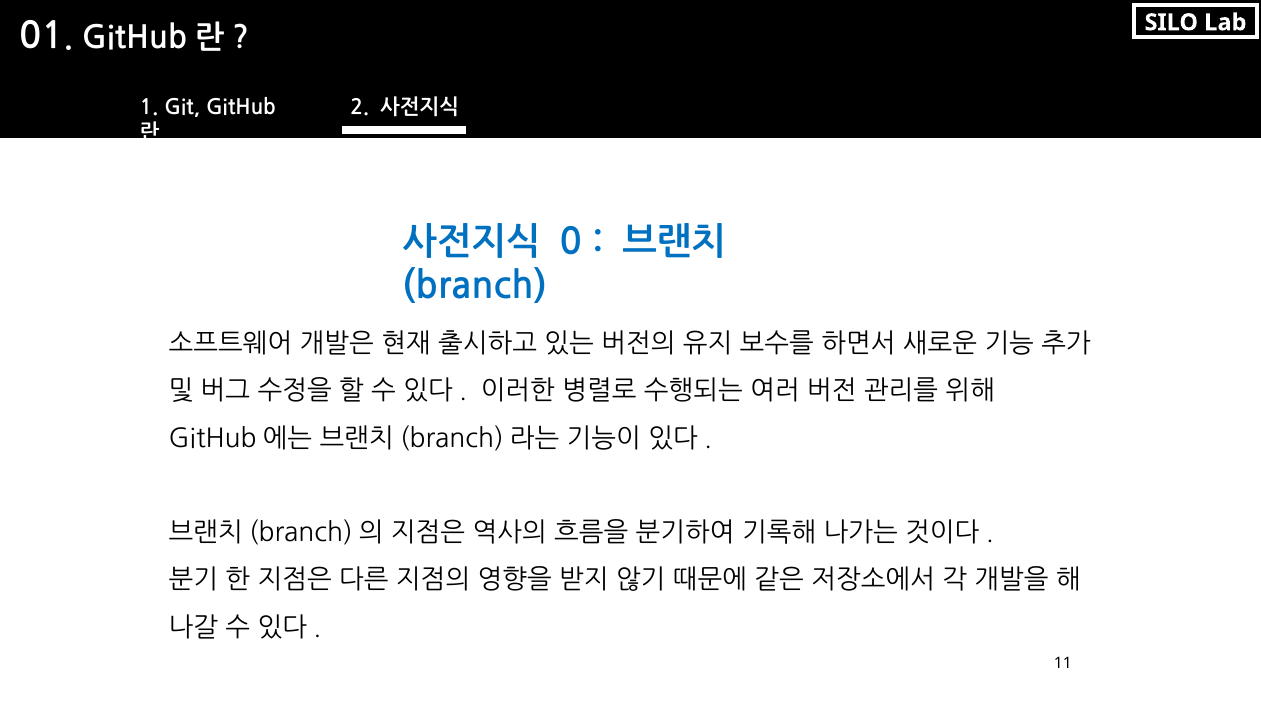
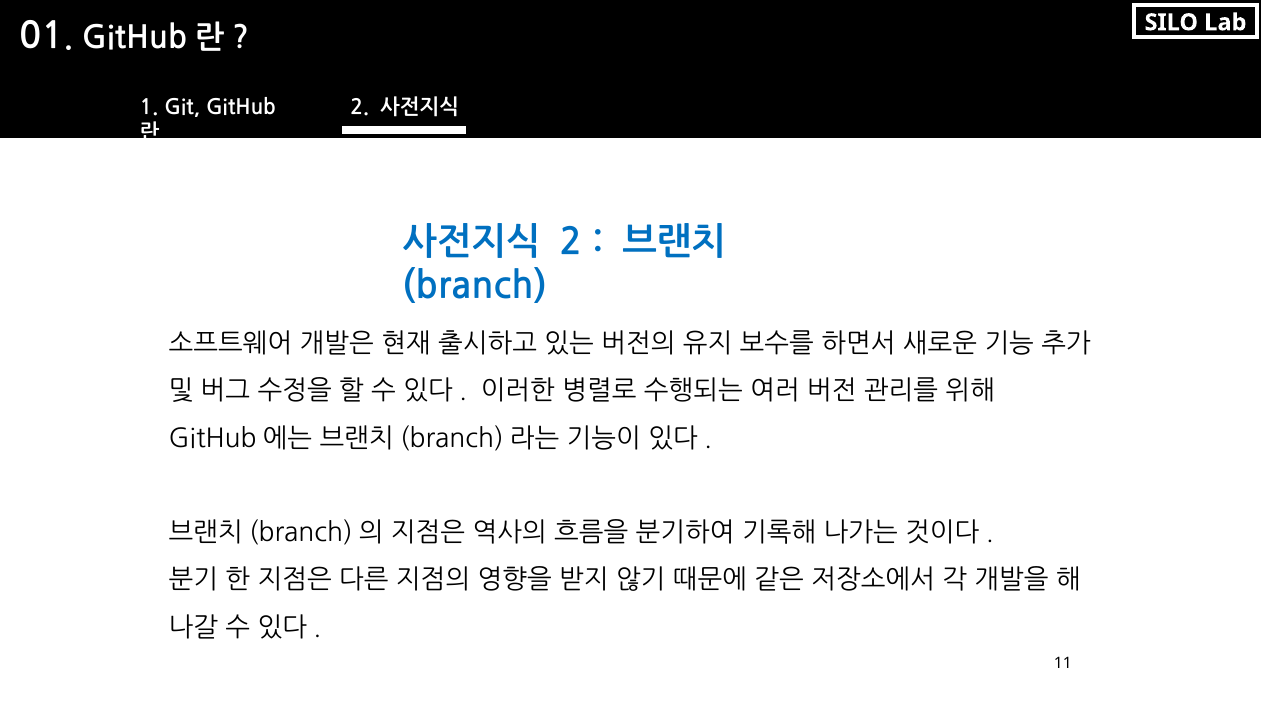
0 at (571, 243): 0 -> 2
